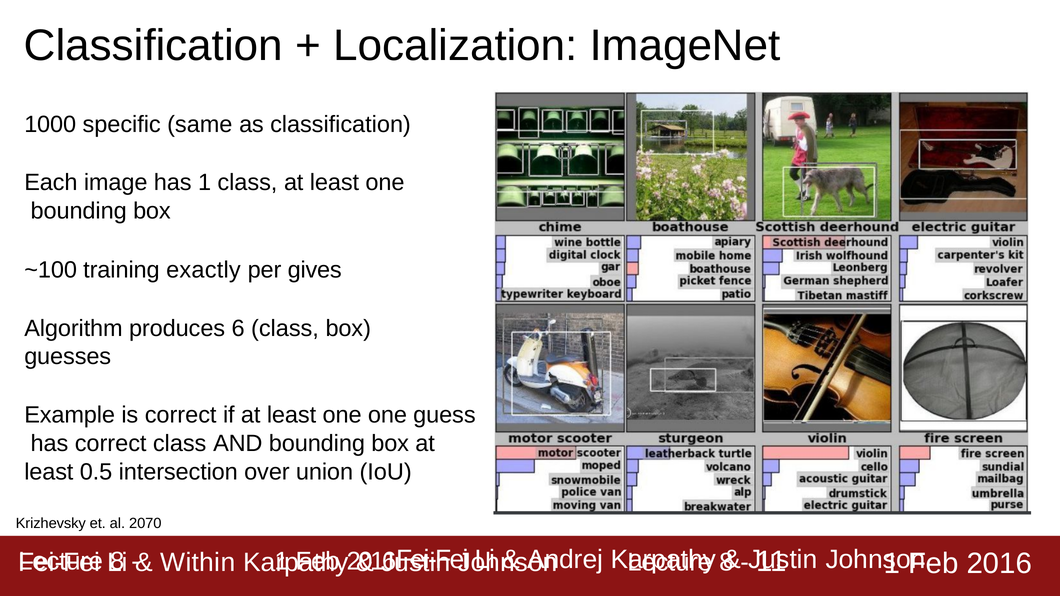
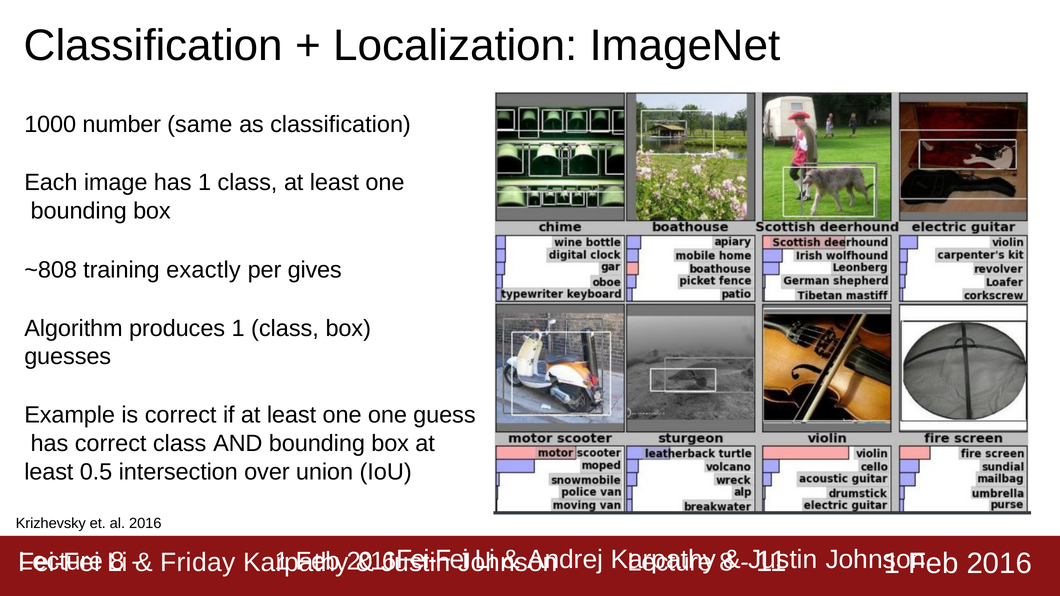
specific: specific -> number
~100: ~100 -> ~808
produces 6: 6 -> 1
al 2070: 2070 -> 2016
Within: Within -> Friday
